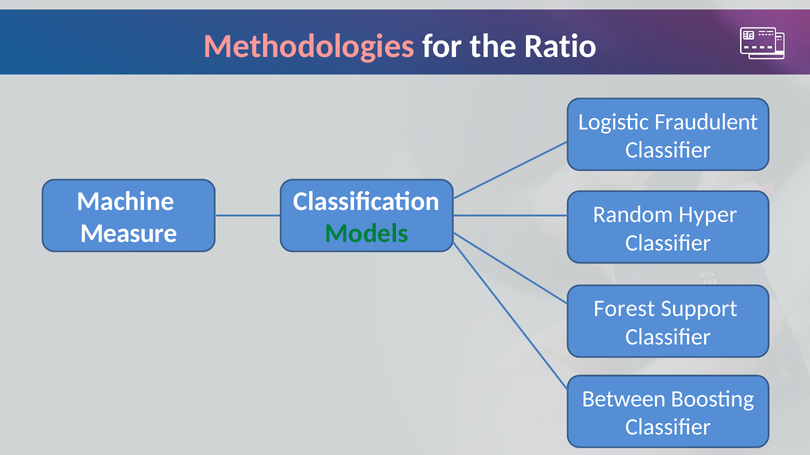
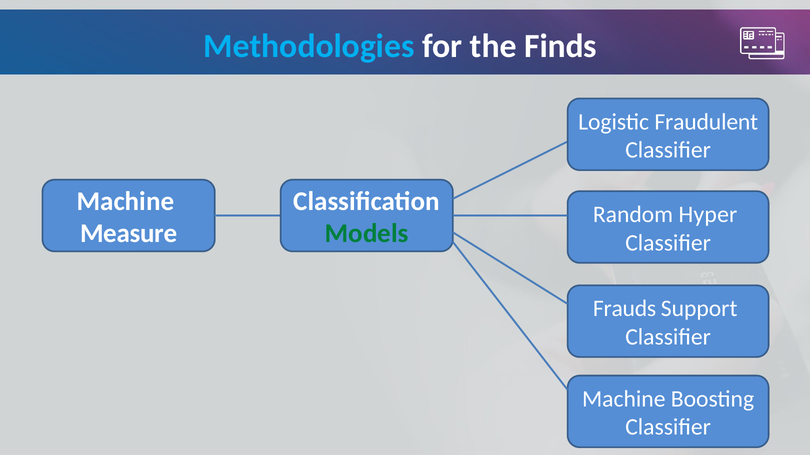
Methodologies colour: pink -> light blue
Ratio: Ratio -> Finds
Forest: Forest -> Frauds
Between at (624, 399): Between -> Machine
